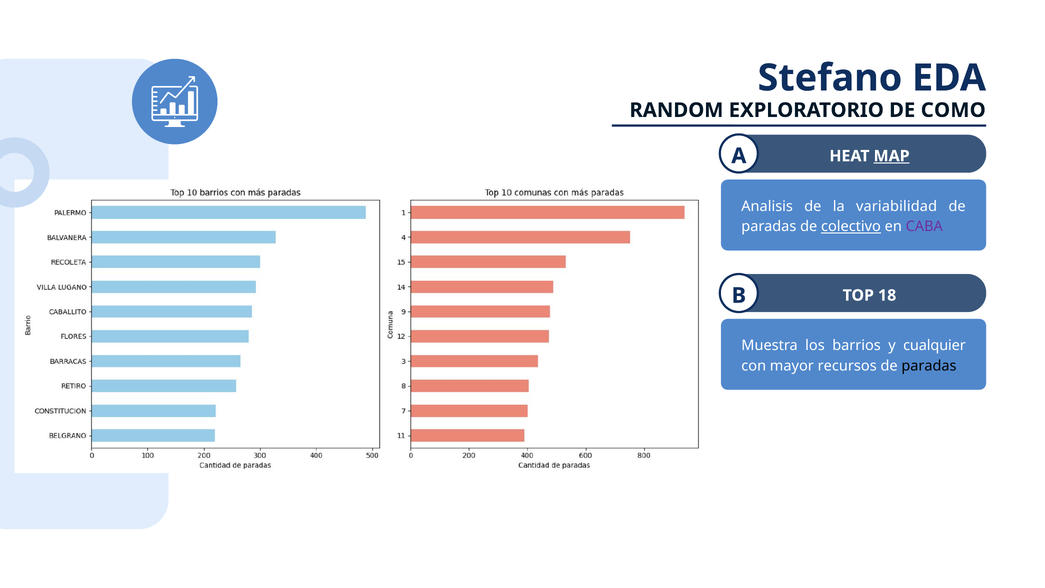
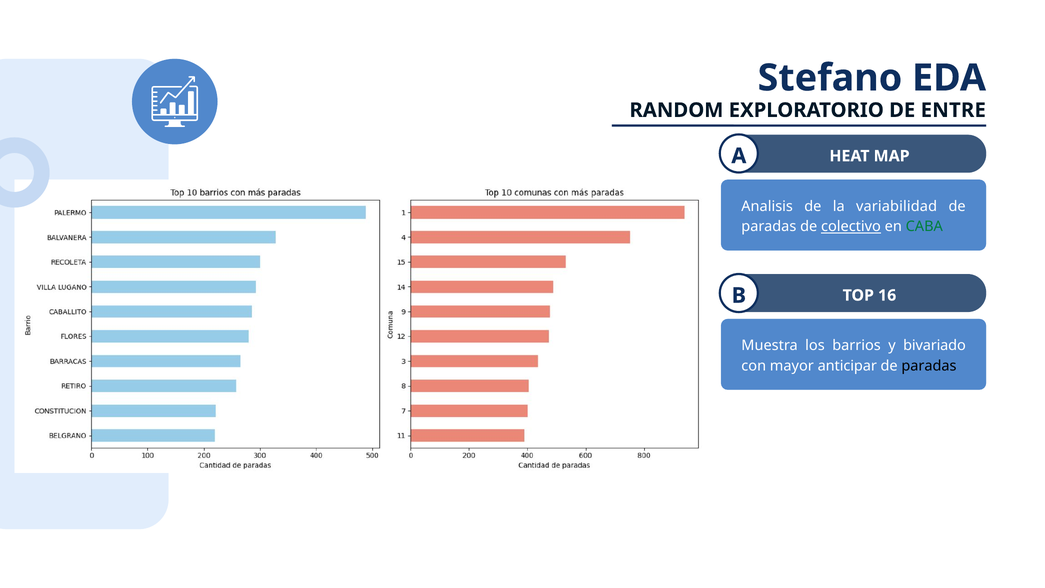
COMO: COMO -> ENTRE
MAP underline: present -> none
CABA colour: purple -> green
18: 18 -> 16
cualquier: cualquier -> bivariado
recursos: recursos -> anticipar
